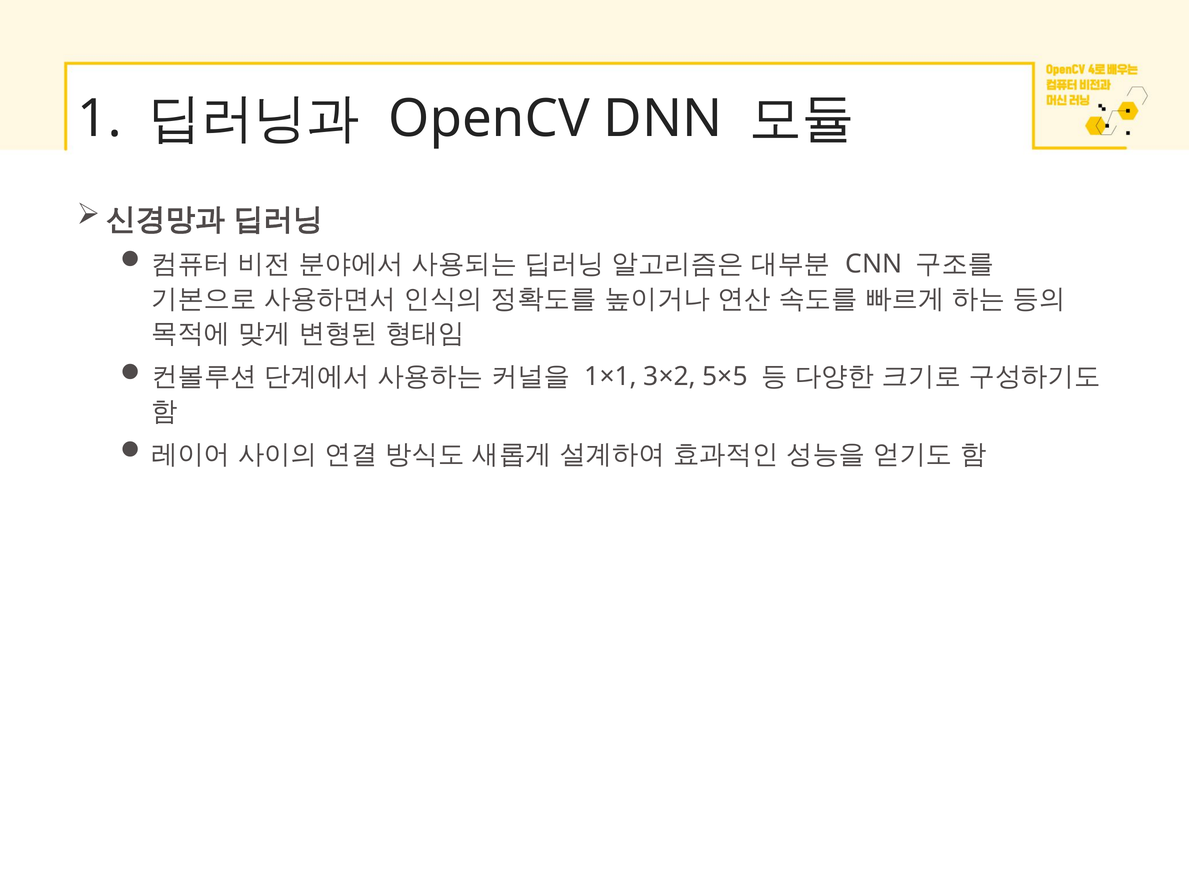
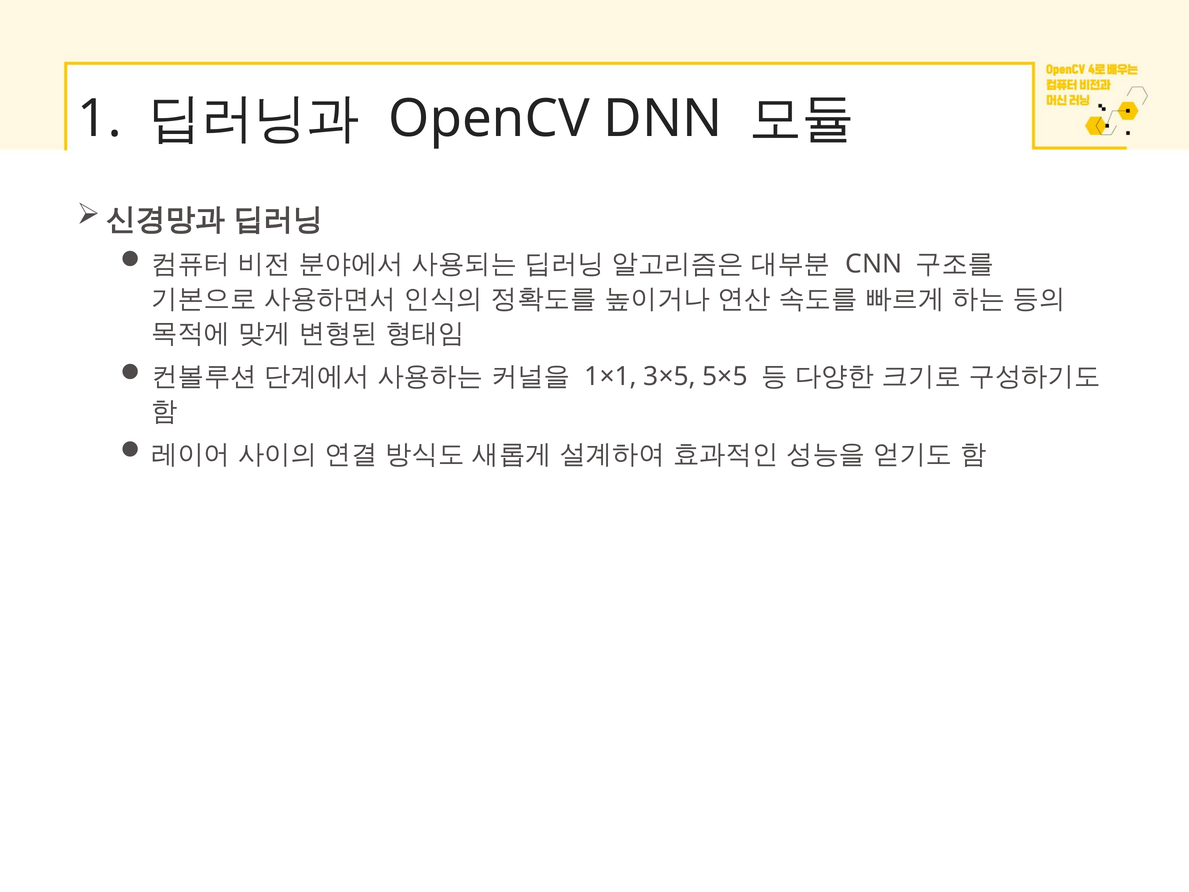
3×2: 3×2 -> 3×5
